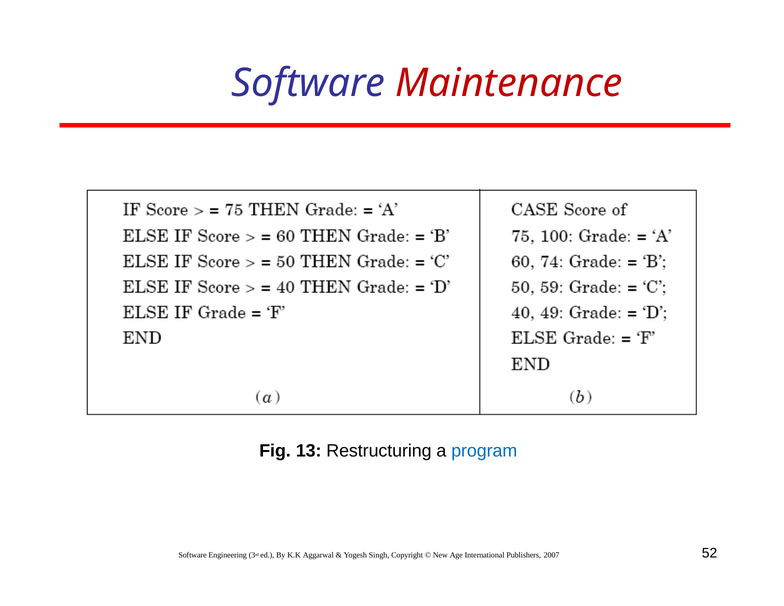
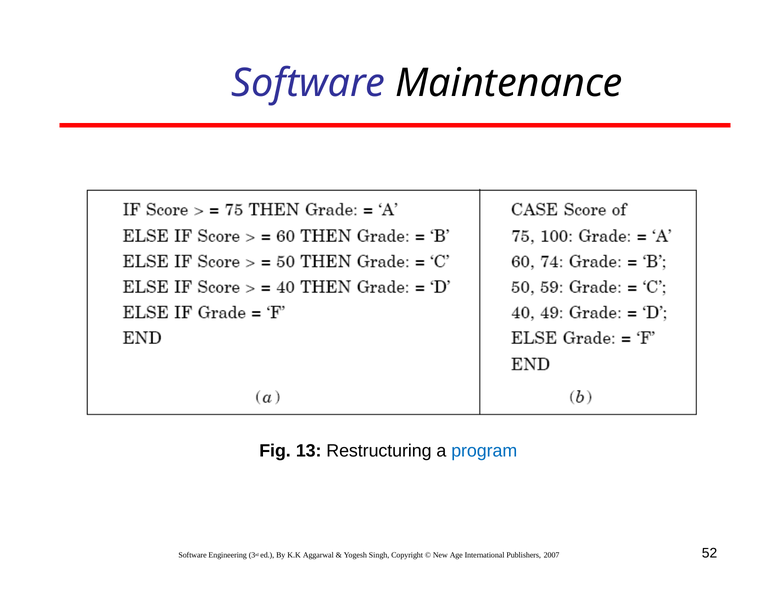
Maintenance colour: red -> black
